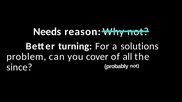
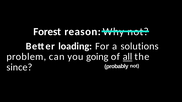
Needs: Needs -> Forest
turning: turning -> loading
cover: cover -> going
all underline: none -> present
